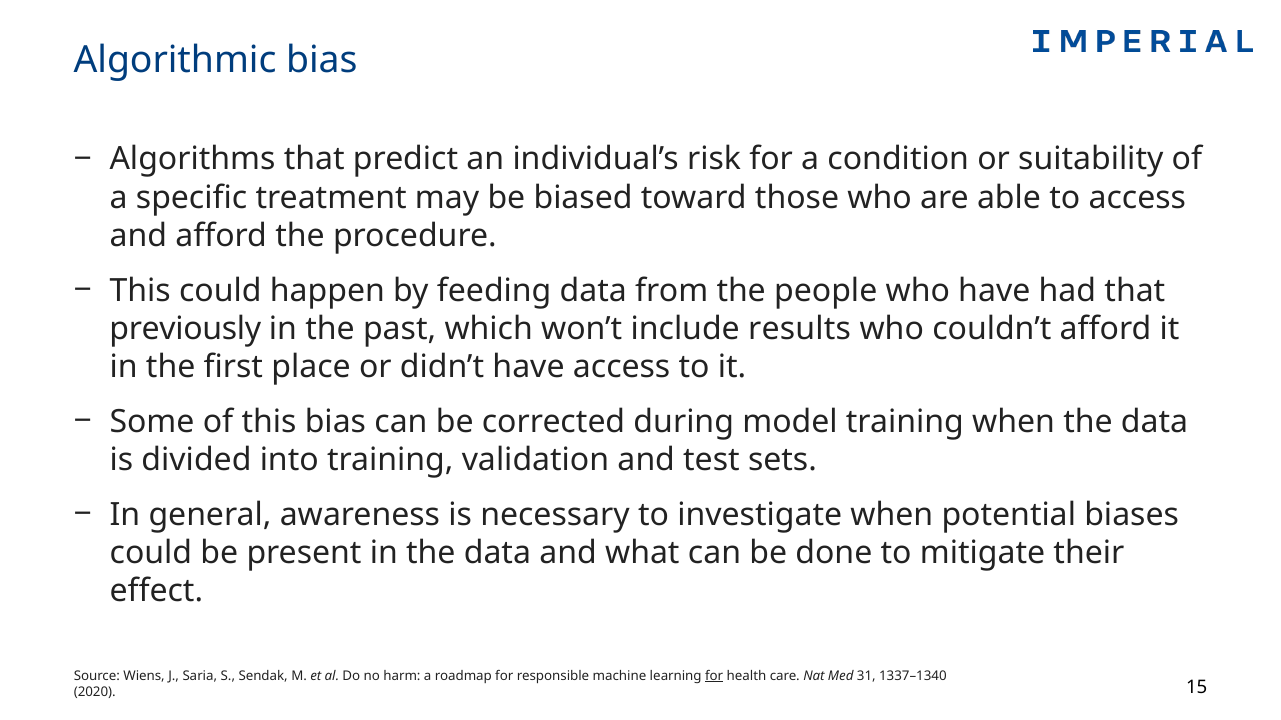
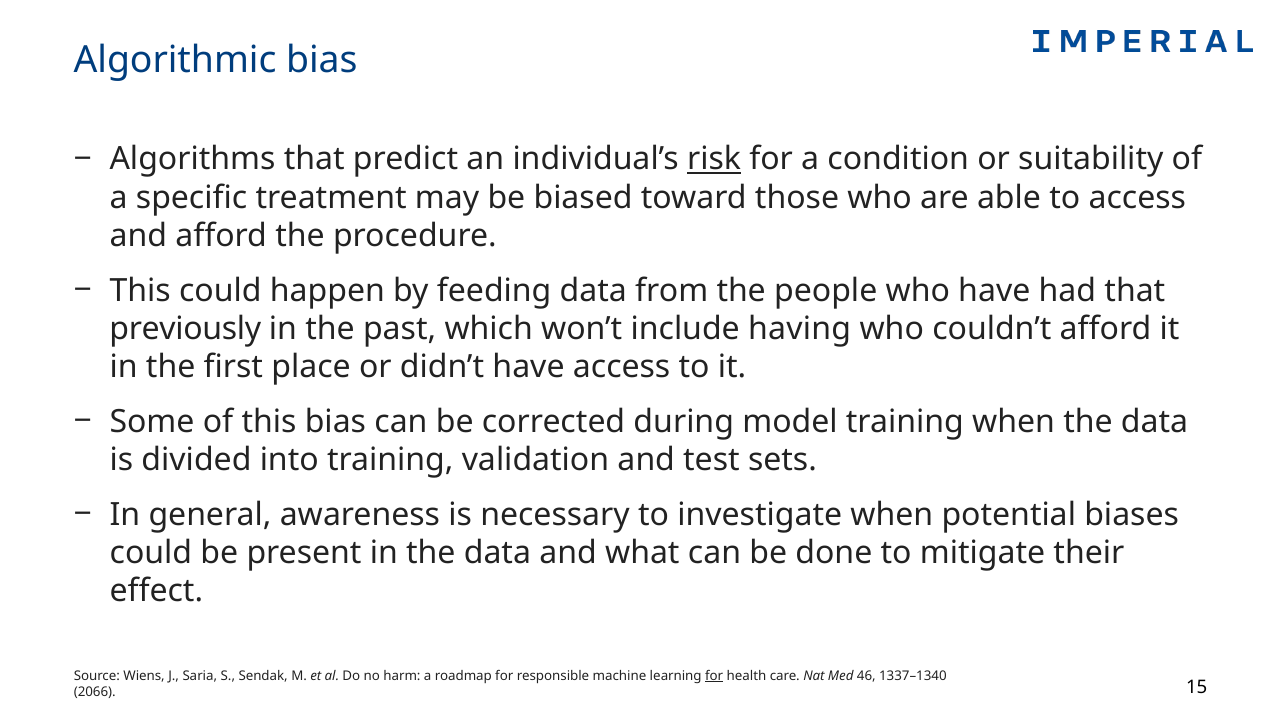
risk underline: none -> present
results: results -> having
31: 31 -> 46
2020: 2020 -> 2066
